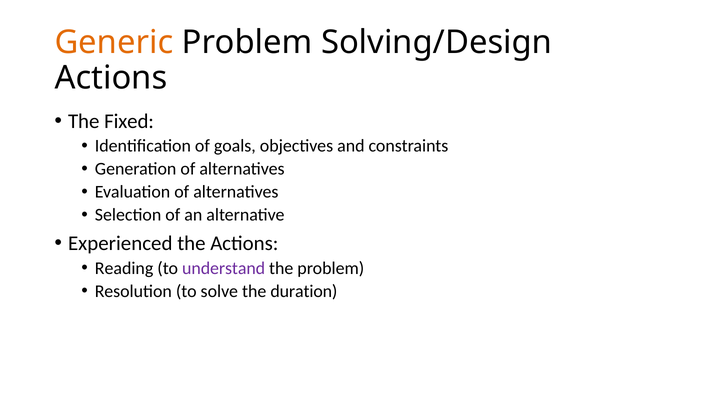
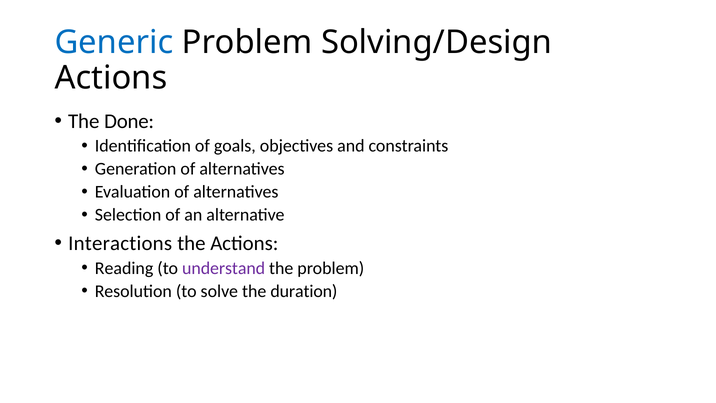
Generic colour: orange -> blue
Fixed: Fixed -> Done
Experienced: Experienced -> Interactions
